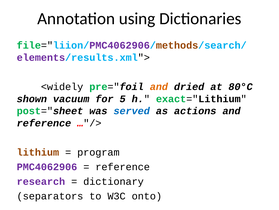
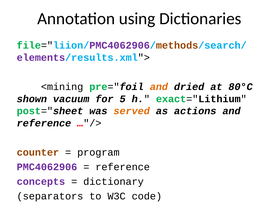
<widely: <widely -> <mining
served colour: blue -> orange
lithium: lithium -> counter
research: research -> concepts
onto: onto -> code
